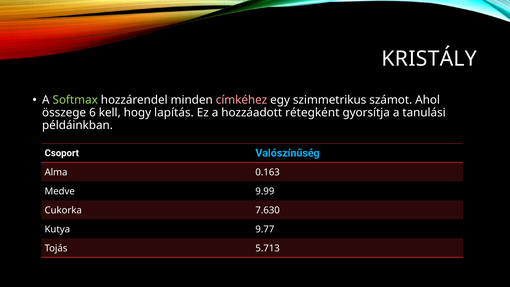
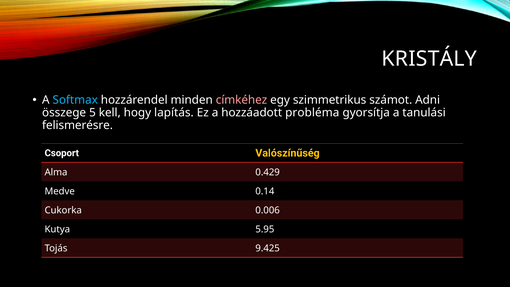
Softmax colour: light green -> light blue
Ahol: Ahol -> Adni
6: 6 -> 5
rétegként: rétegként -> probléma
példáinkban: példáinkban -> felismerésre
Valószínűség colour: light blue -> yellow
0.163: 0.163 -> 0.429
9.99: 9.99 -> 0.14
7.630: 7.630 -> 0.006
9.77: 9.77 -> 5.95
5.713: 5.713 -> 9.425
